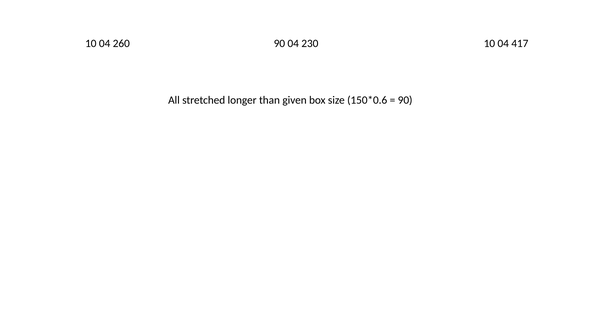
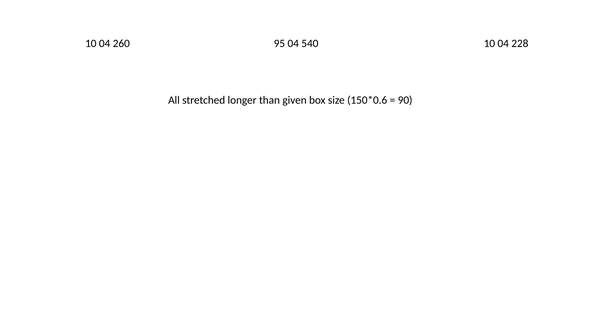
260 90: 90 -> 95
230: 230 -> 540
417: 417 -> 228
